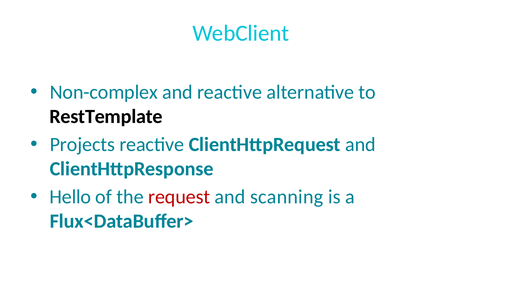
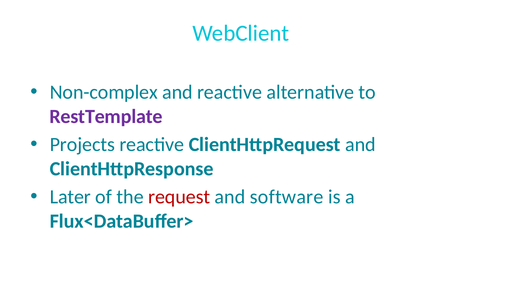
RestTemplate colour: black -> purple
Hello: Hello -> Later
scanning: scanning -> software
